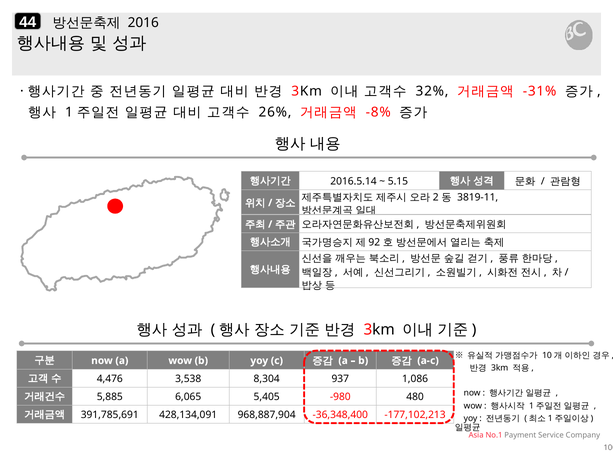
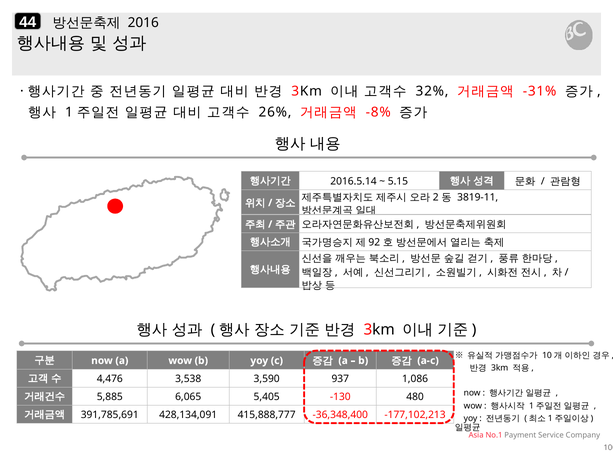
8,304: 8,304 -> 3,590
-980: -980 -> -130
968,887,904: 968,887,904 -> 415,888,777
